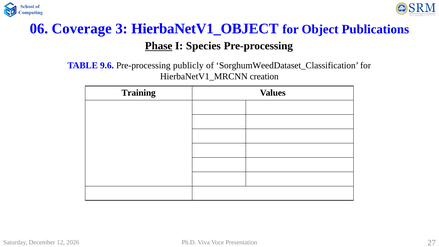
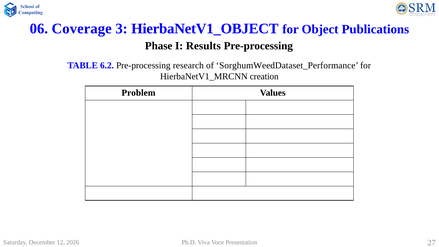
Phase underline: present -> none
Species: Species -> Results
9.6: 9.6 -> 6.2
publicly: publicly -> research
SorghumWeedDataset_Classification: SorghumWeedDataset_Classification -> SorghumWeedDataset_Performance
Training: Training -> Problem
